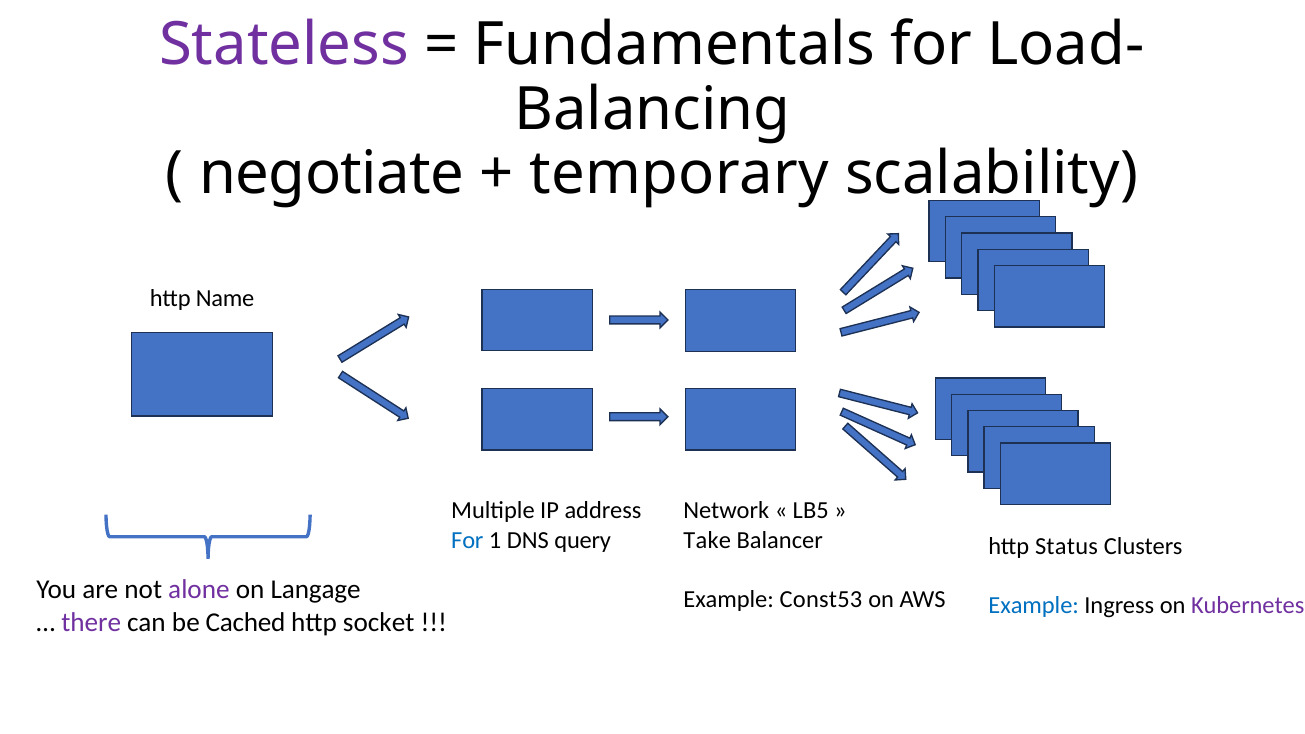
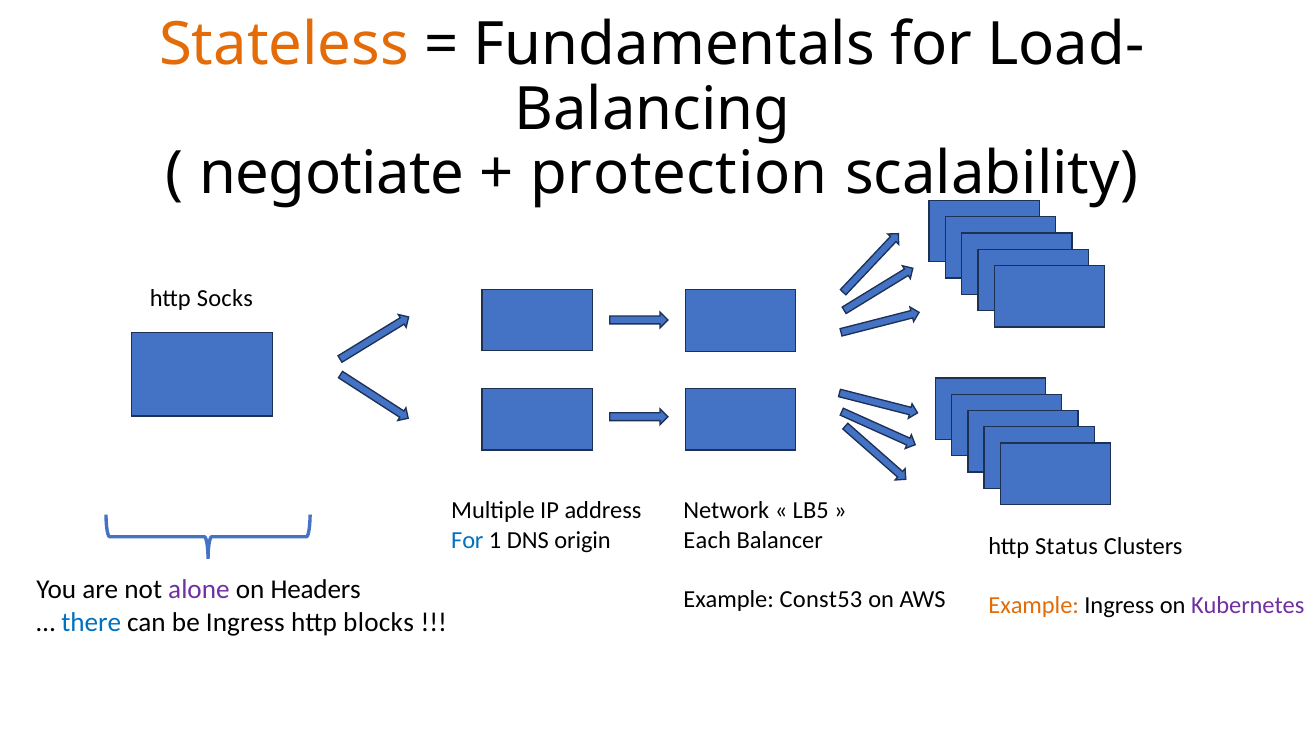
Stateless colour: purple -> orange
temporary: temporary -> protection
Name: Name -> Socks
query: query -> origin
Take: Take -> Each
Langage: Langage -> Headers
Example at (1034, 605) colour: blue -> orange
there colour: purple -> blue
be Cached: Cached -> Ingress
socket: socket -> blocks
